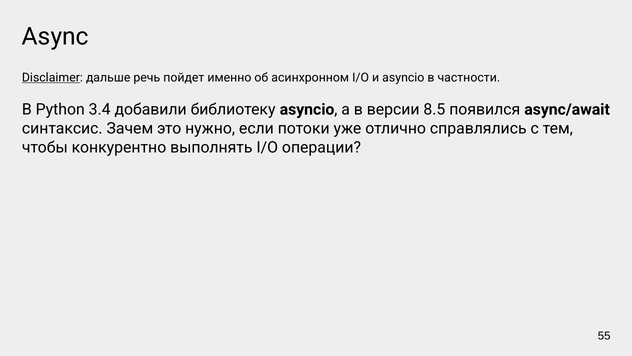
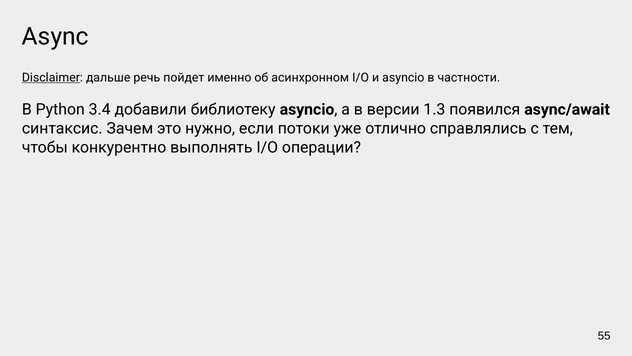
8.5: 8.5 -> 1.3
